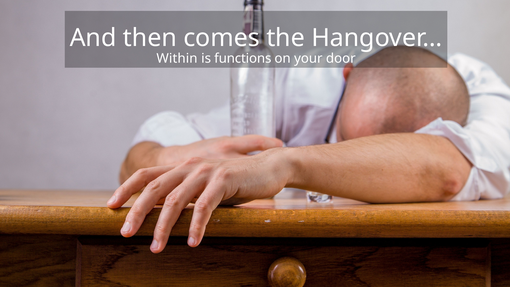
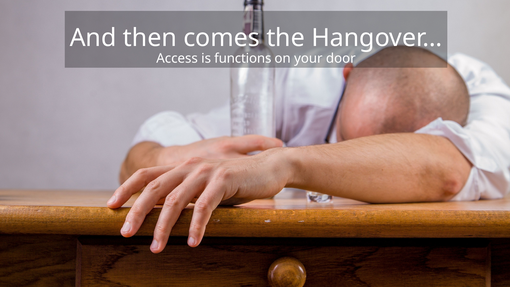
Within: Within -> Access
